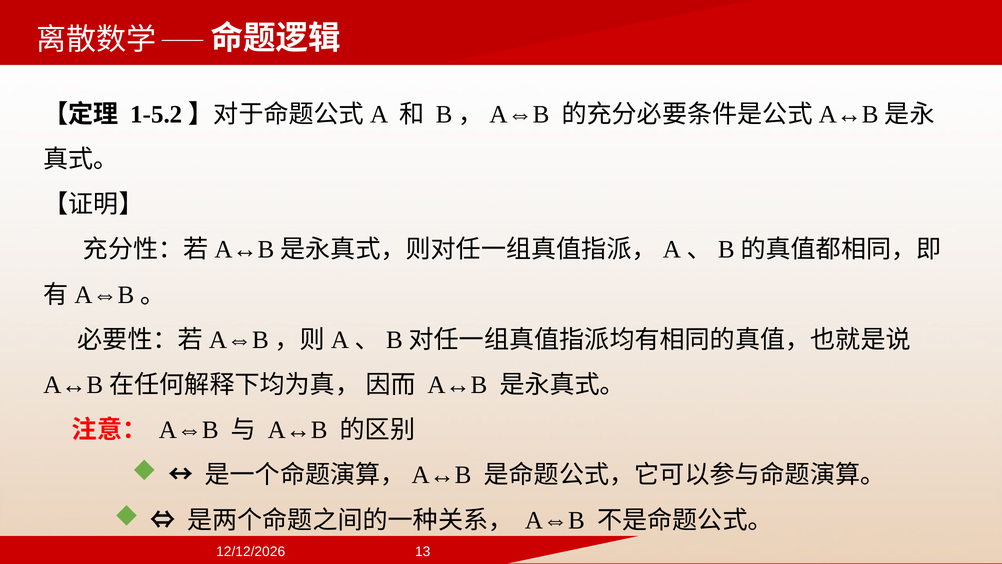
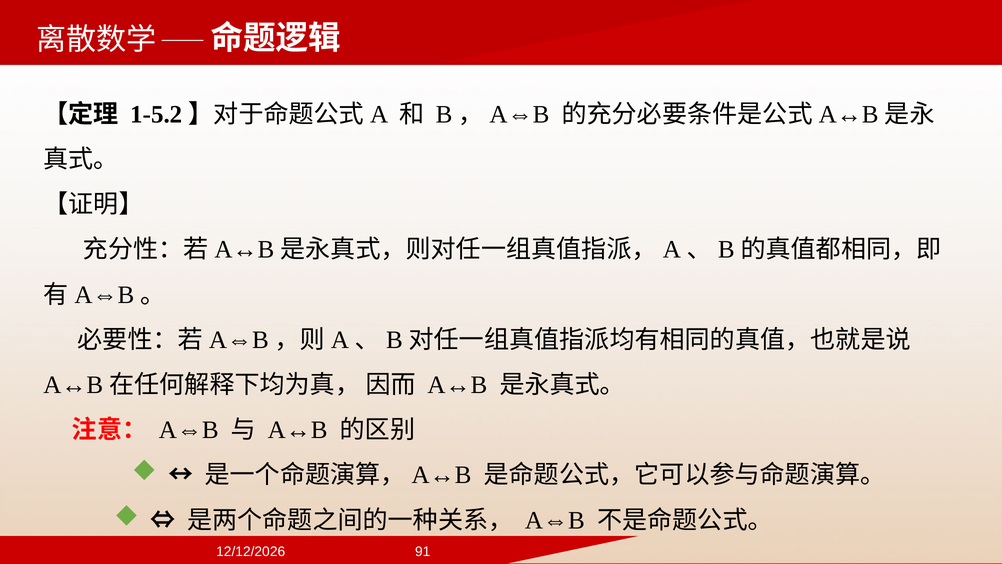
13: 13 -> 91
